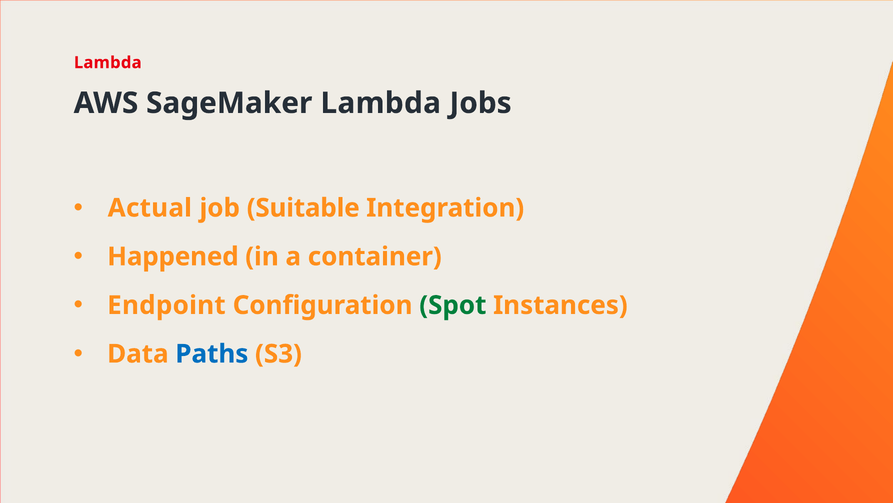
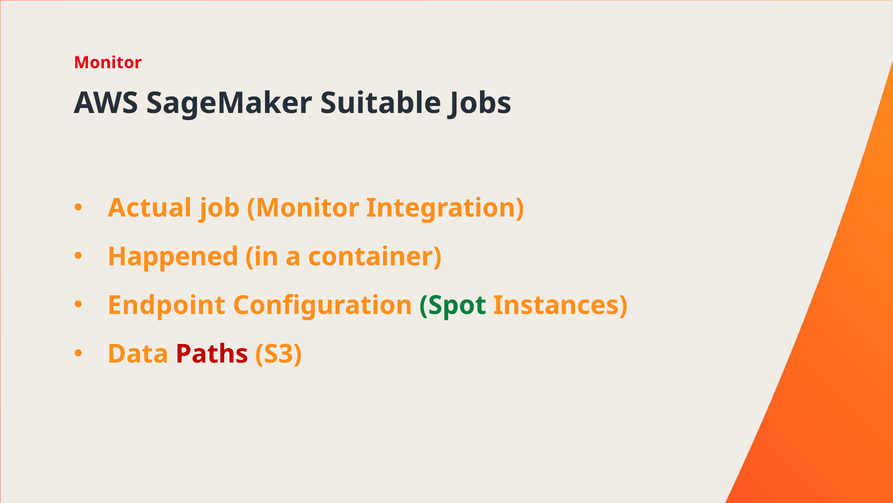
Lambda at (108, 63): Lambda -> Monitor
SageMaker Lambda: Lambda -> Suitable
job Suitable: Suitable -> Monitor
Paths colour: blue -> red
